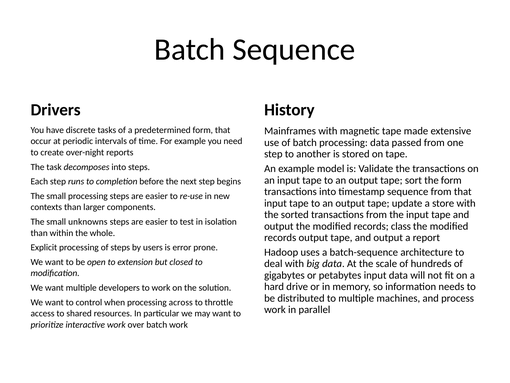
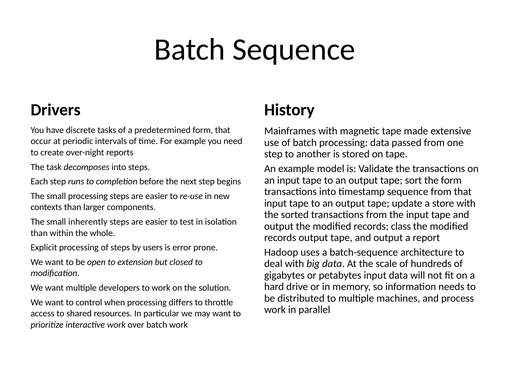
unknowns: unknowns -> inherently
across: across -> differs
